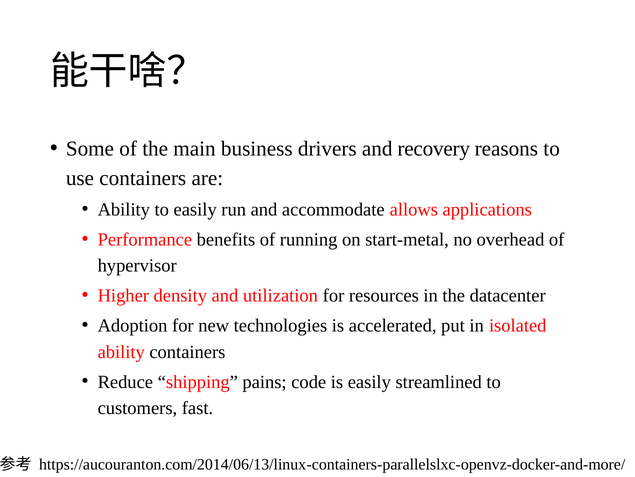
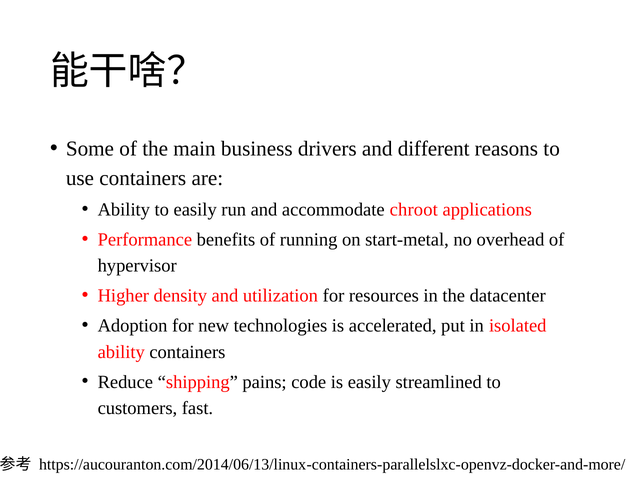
recovery: recovery -> different
allows: allows -> chroot
